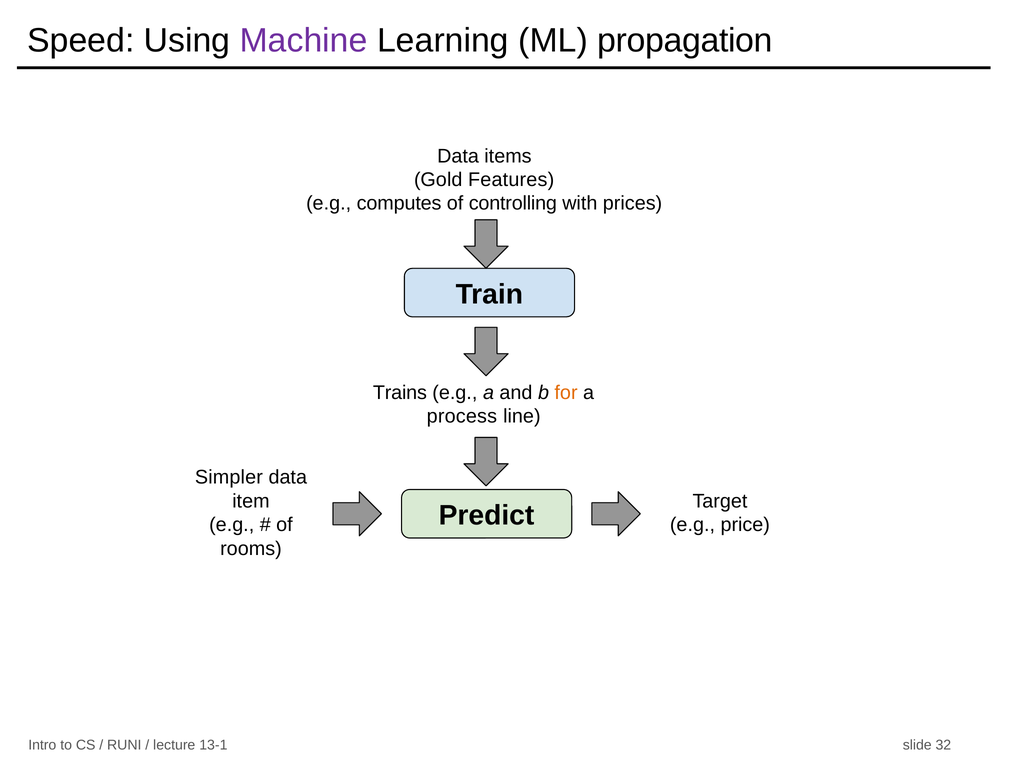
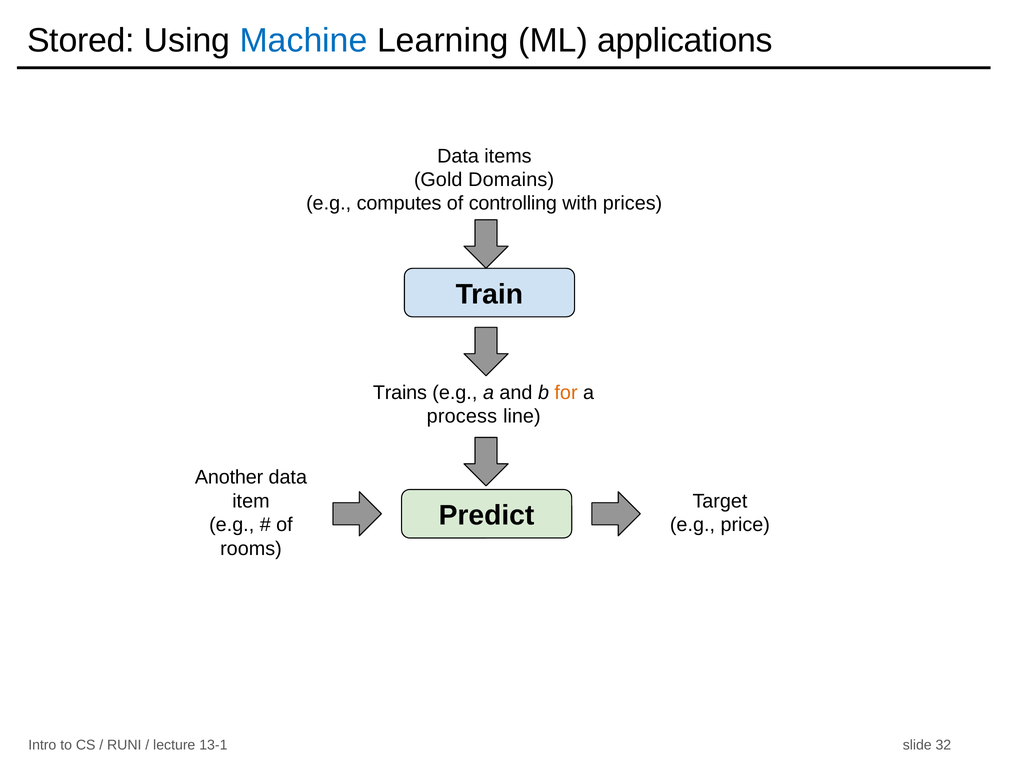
Speed: Speed -> Stored
Machine colour: purple -> blue
propagation: propagation -> applications
Features: Features -> Domains
Simpler: Simpler -> Another
